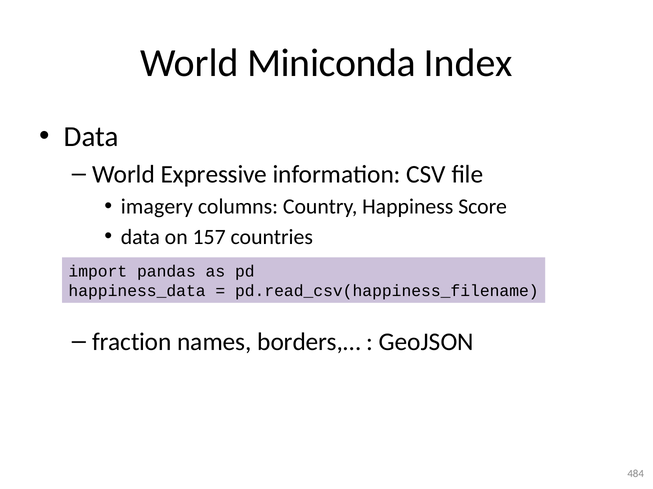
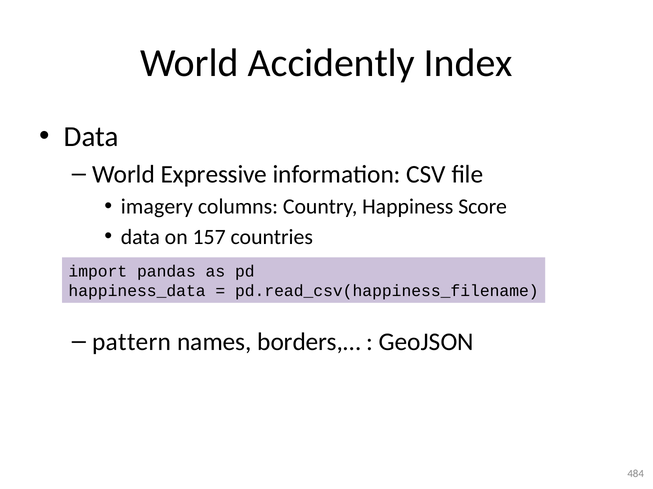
Miniconda: Miniconda -> Accidently
fraction: fraction -> pattern
